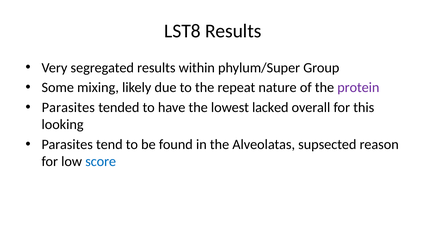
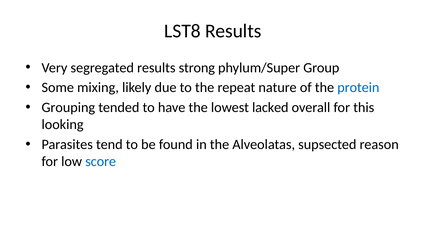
within: within -> strong
protein colour: purple -> blue
Parasites at (68, 107): Parasites -> Grouping
